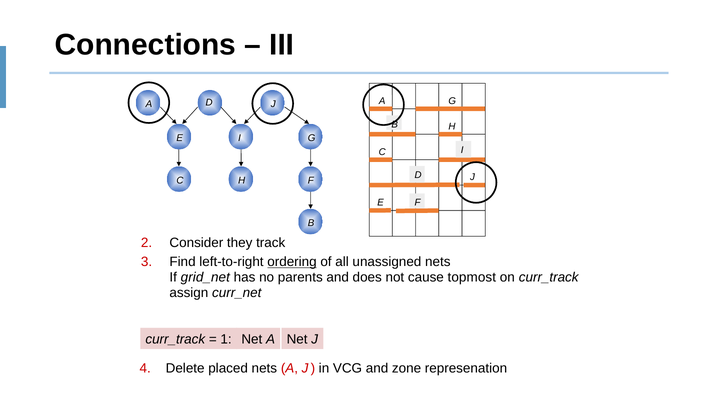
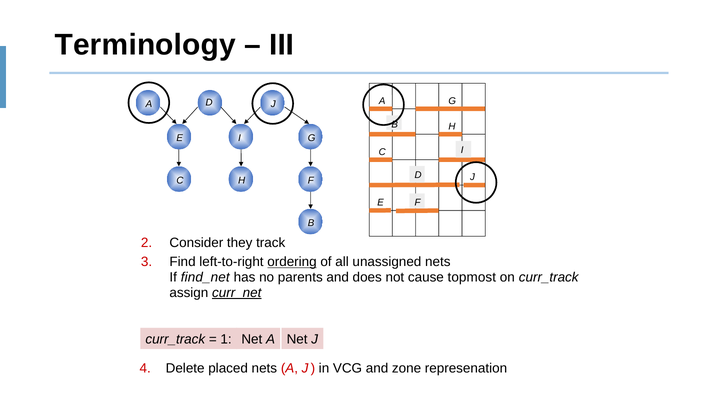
Connections: Connections -> Terminology
grid_net: grid_net -> find_net
curr_net underline: none -> present
